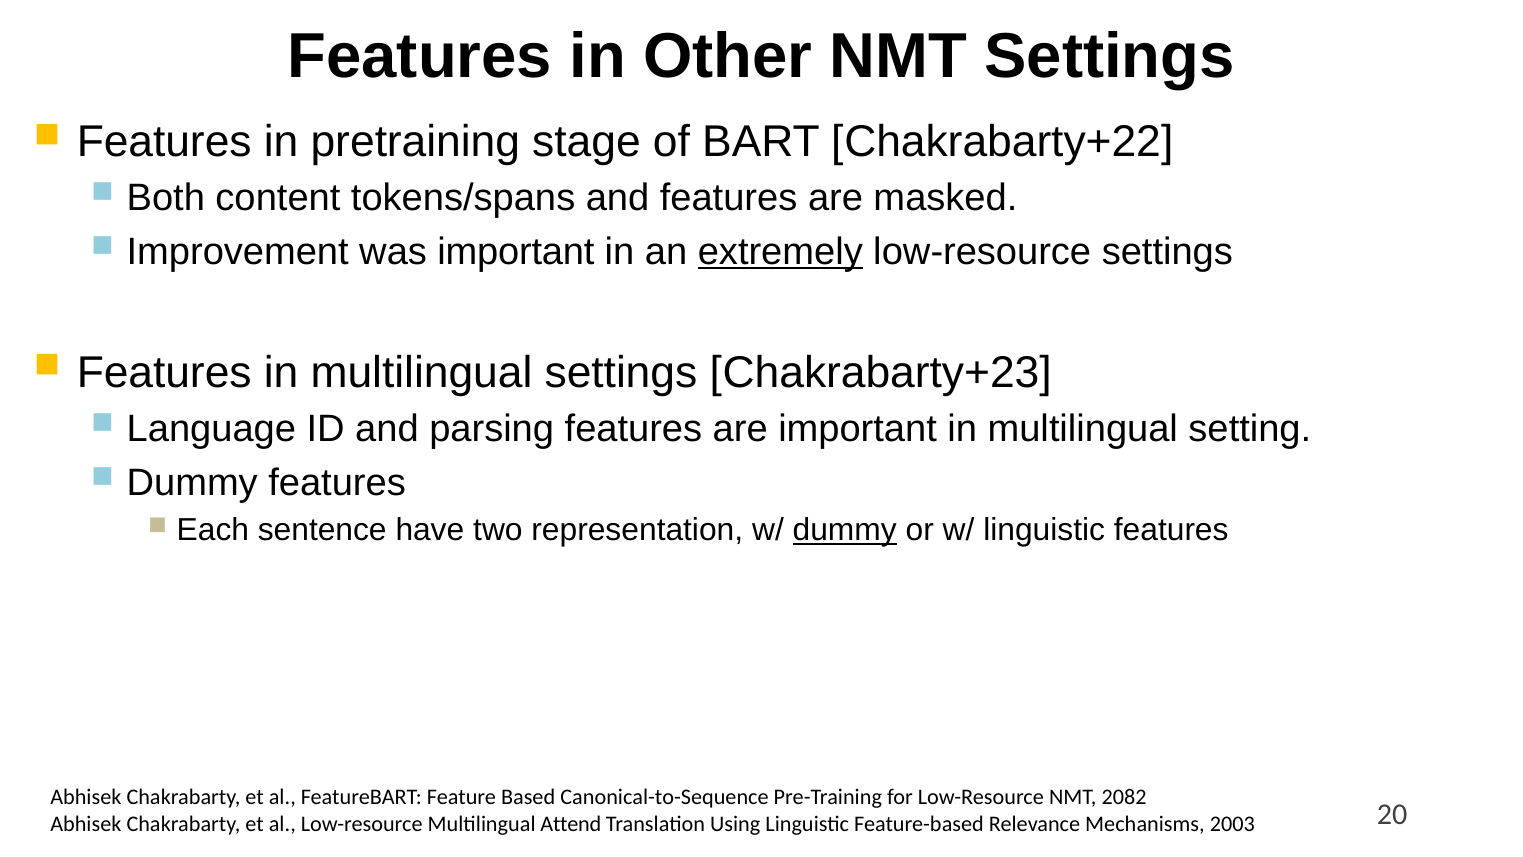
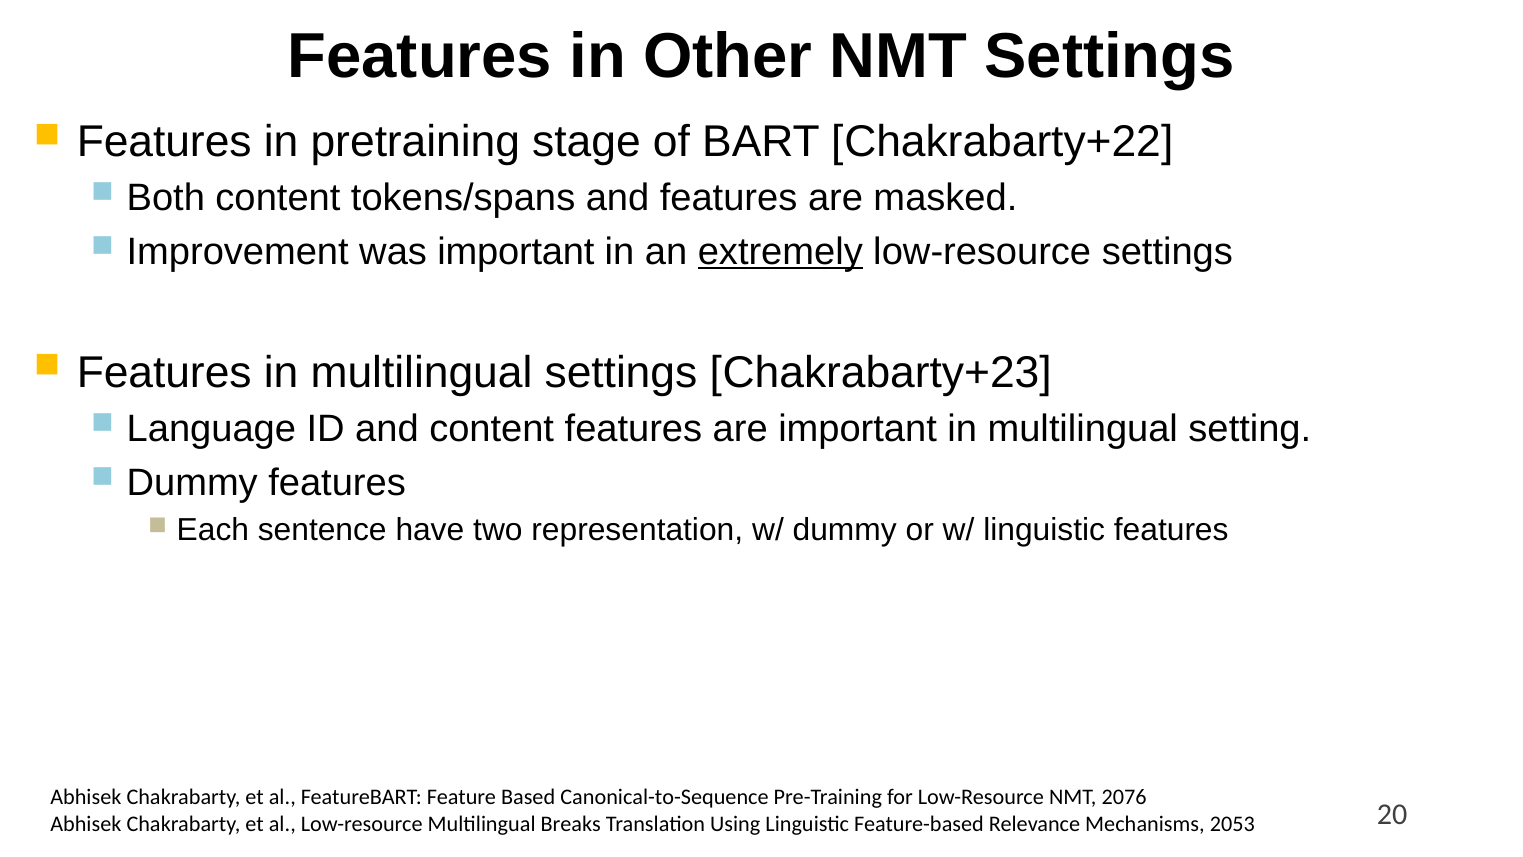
and parsing: parsing -> content
dummy at (845, 530) underline: present -> none
2082: 2082 -> 2076
Attend: Attend -> Breaks
2003: 2003 -> 2053
